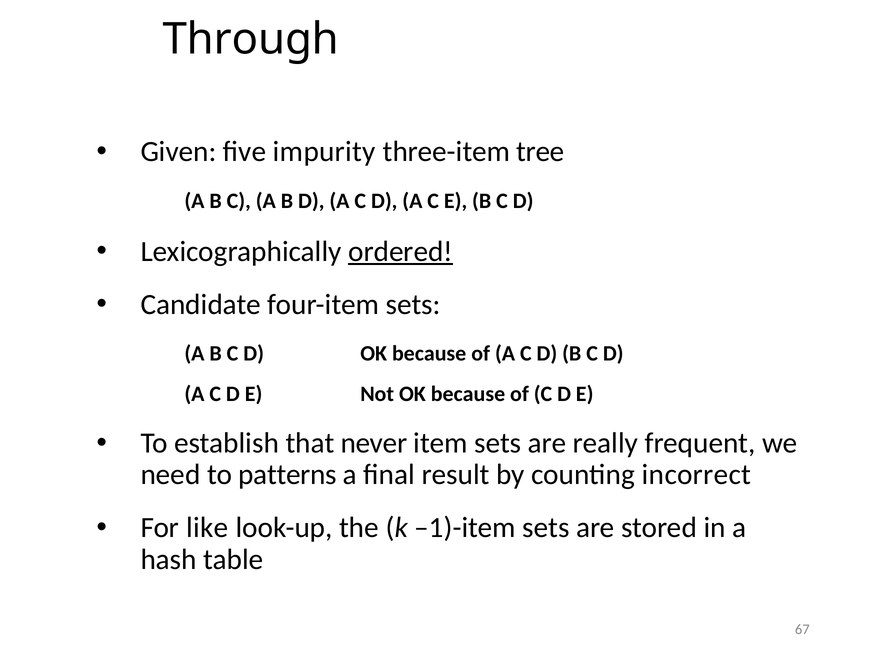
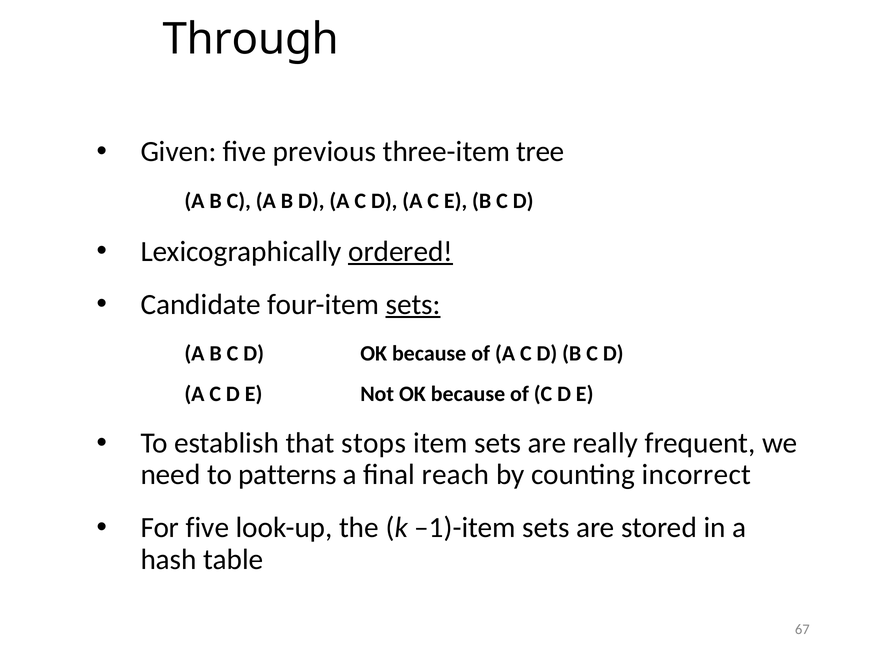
impurity: impurity -> previous
sets at (413, 305) underline: none -> present
never: never -> stops
result: result -> reach
For like: like -> five
